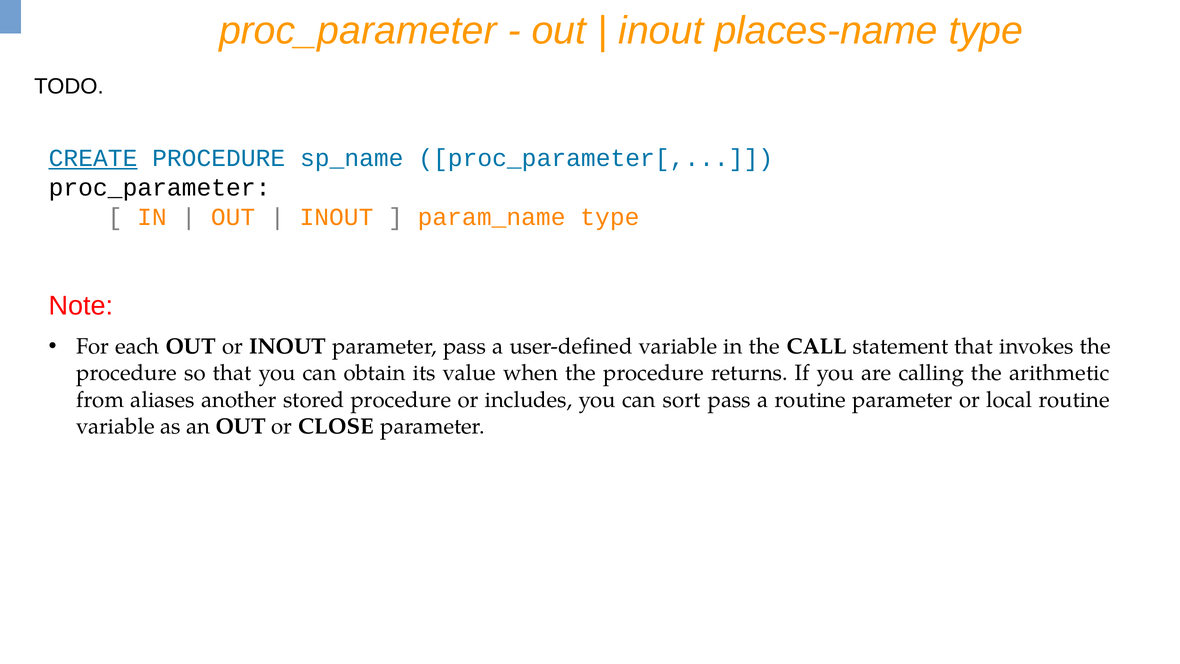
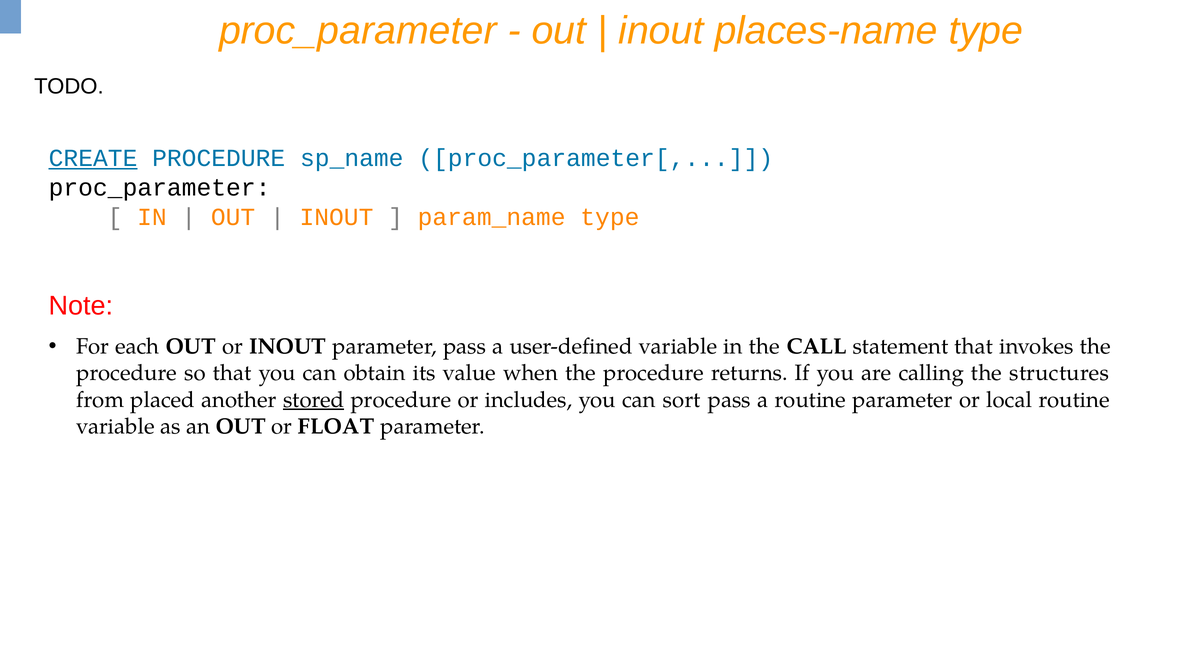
arithmetic: arithmetic -> structures
aliases: aliases -> placed
stored underline: none -> present
CLOSE: CLOSE -> FLOAT
